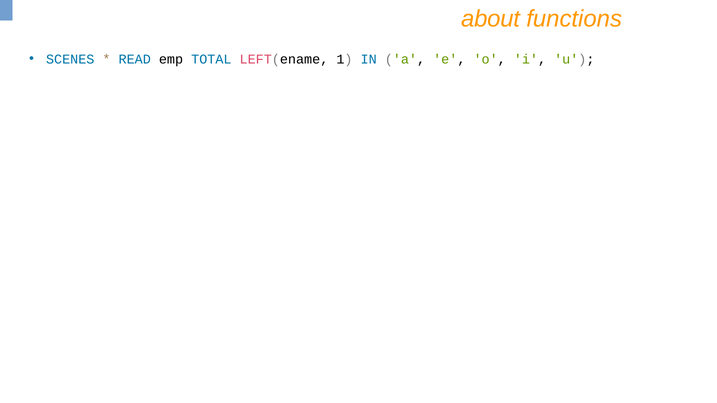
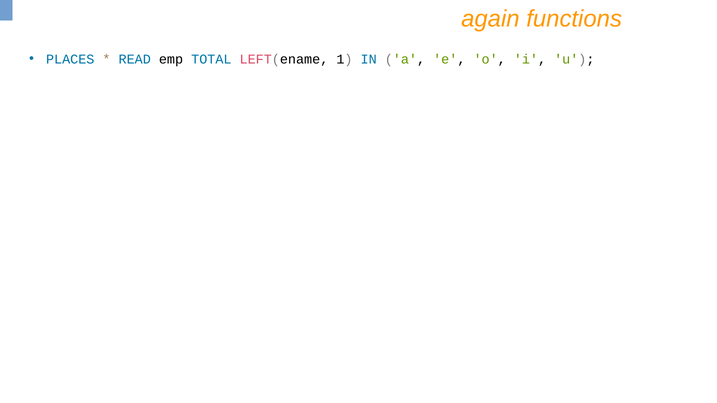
about: about -> again
SCENES: SCENES -> PLACES
